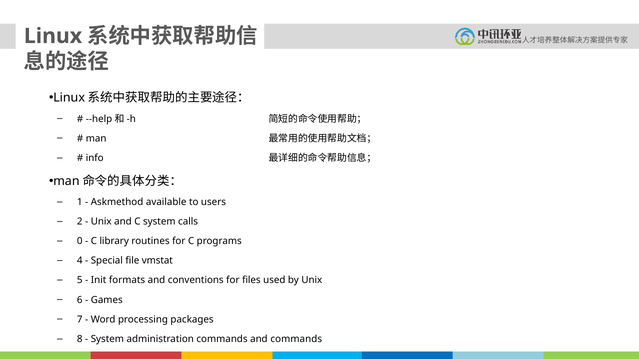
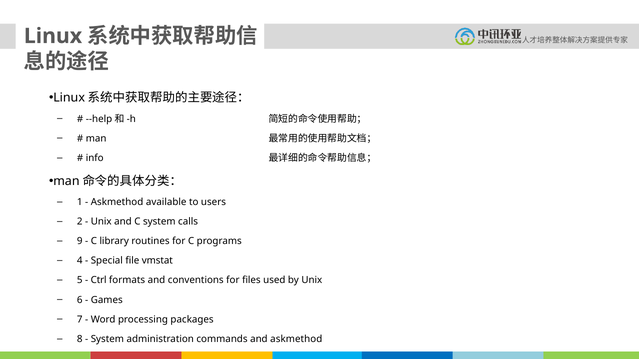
0: 0 -> 9
Init: Init -> Ctrl
and commands: commands -> askmethod
